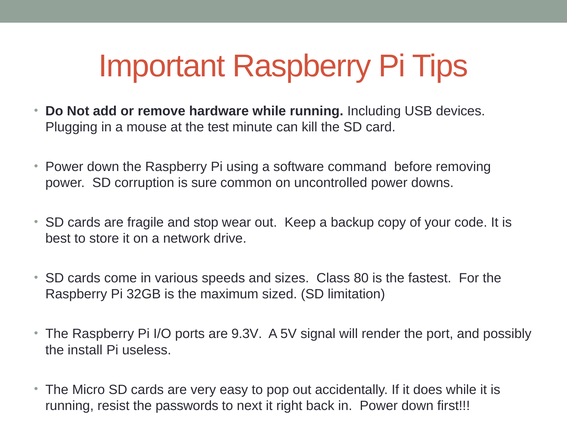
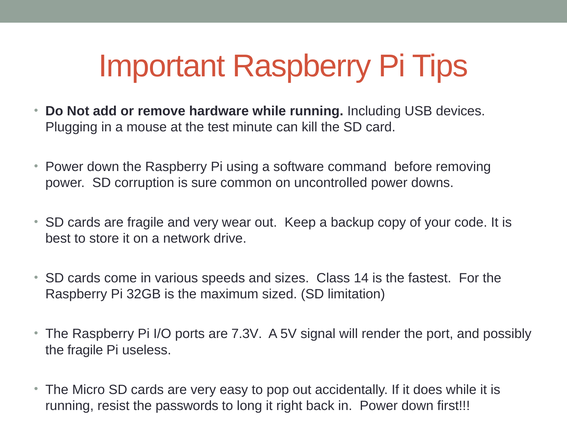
and stop: stop -> very
80: 80 -> 14
9.3V: 9.3V -> 7.3V
the install: install -> fragile
next: next -> long
